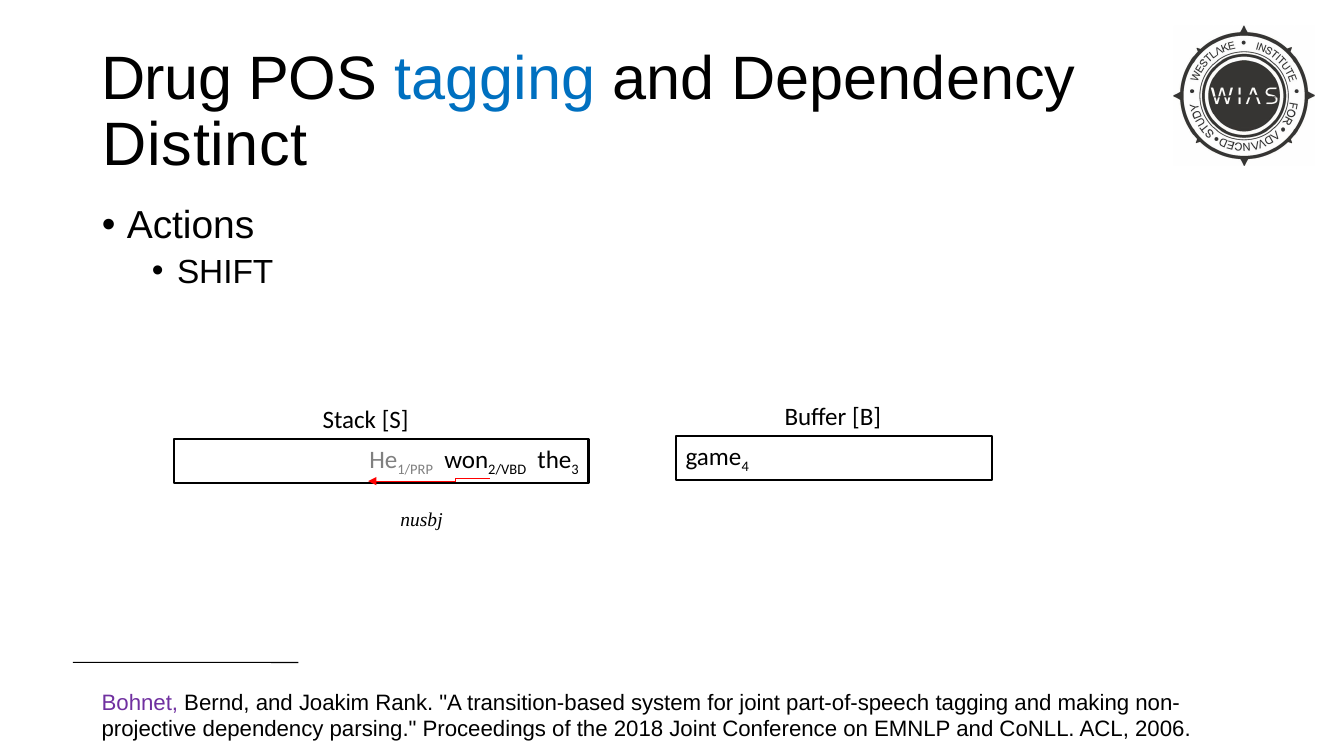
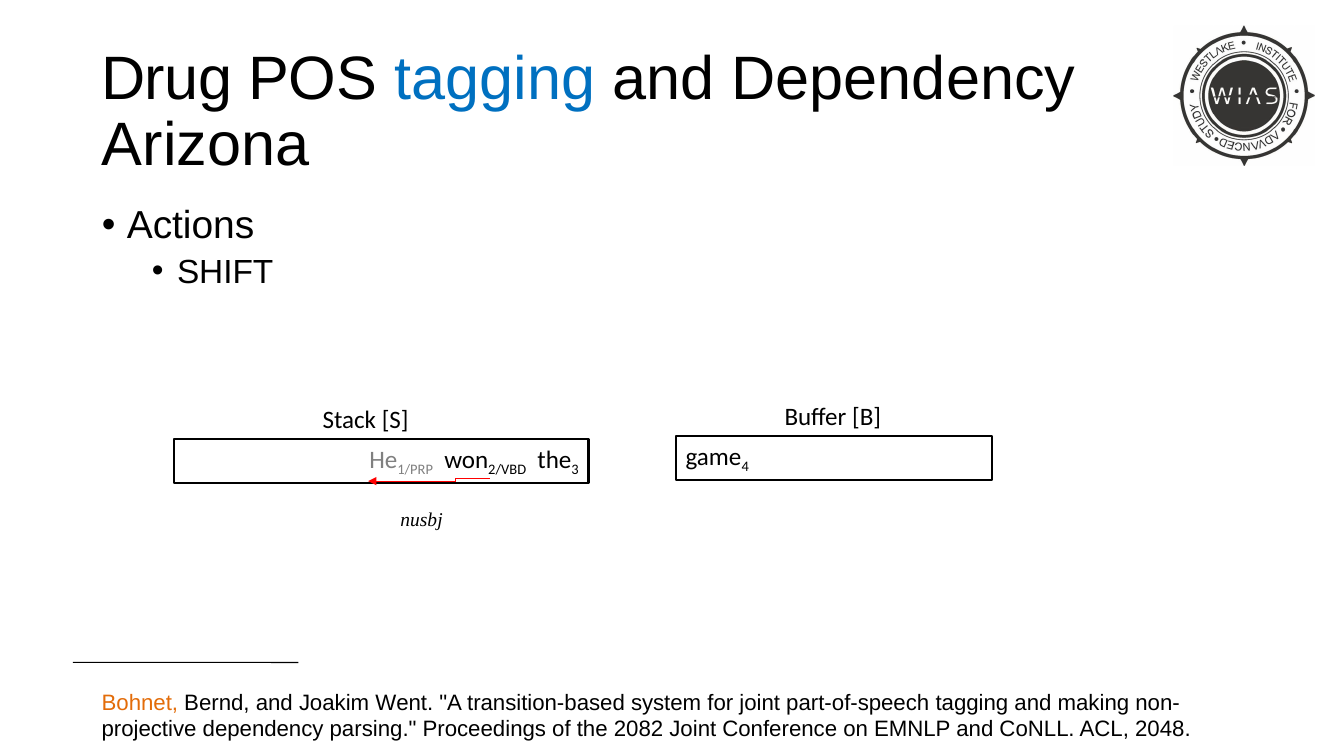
Distinct: Distinct -> Arizona
Bohnet colour: purple -> orange
Rank: Rank -> Went
2018: 2018 -> 2082
2006: 2006 -> 2048
